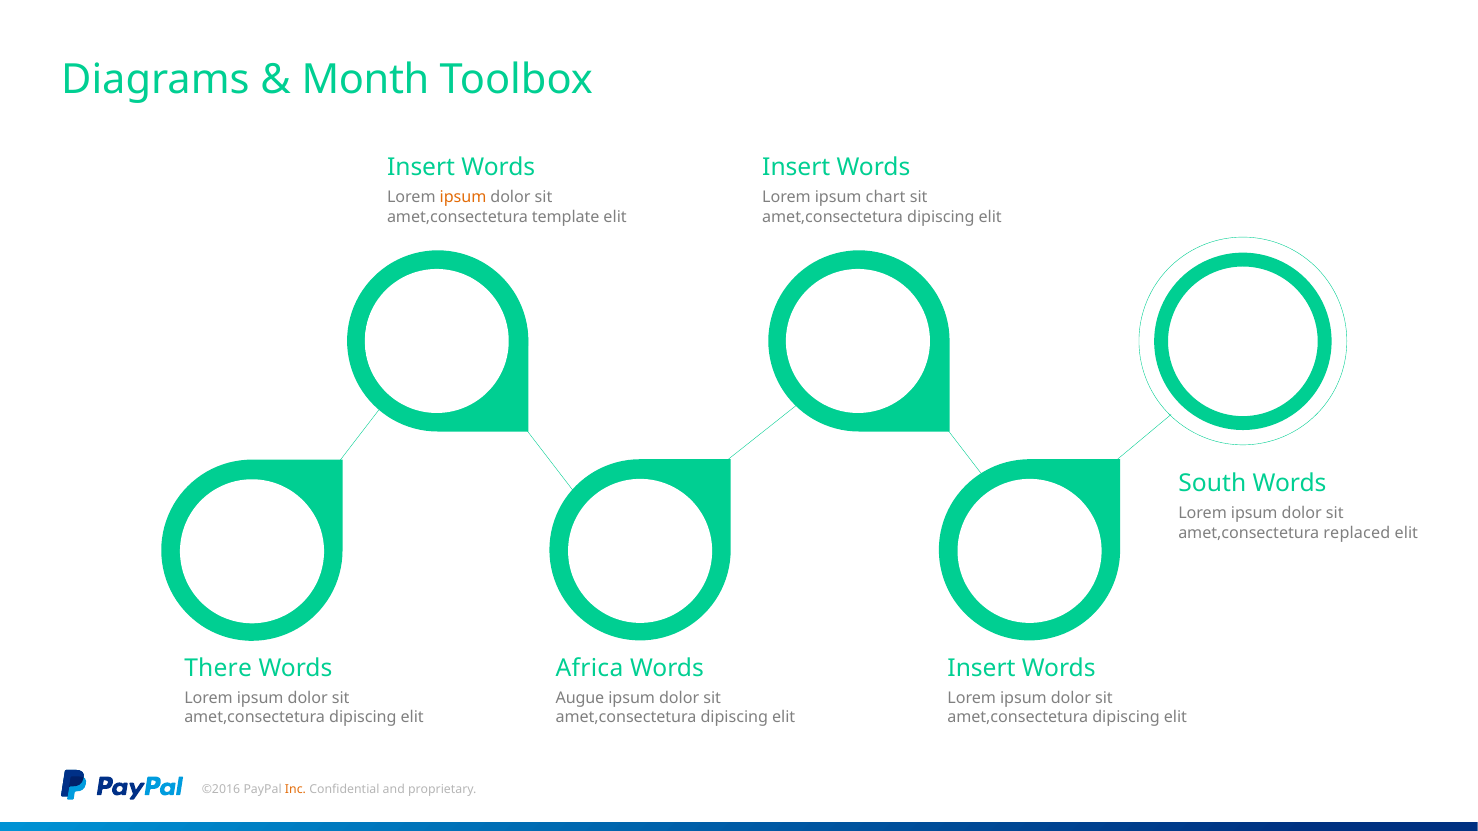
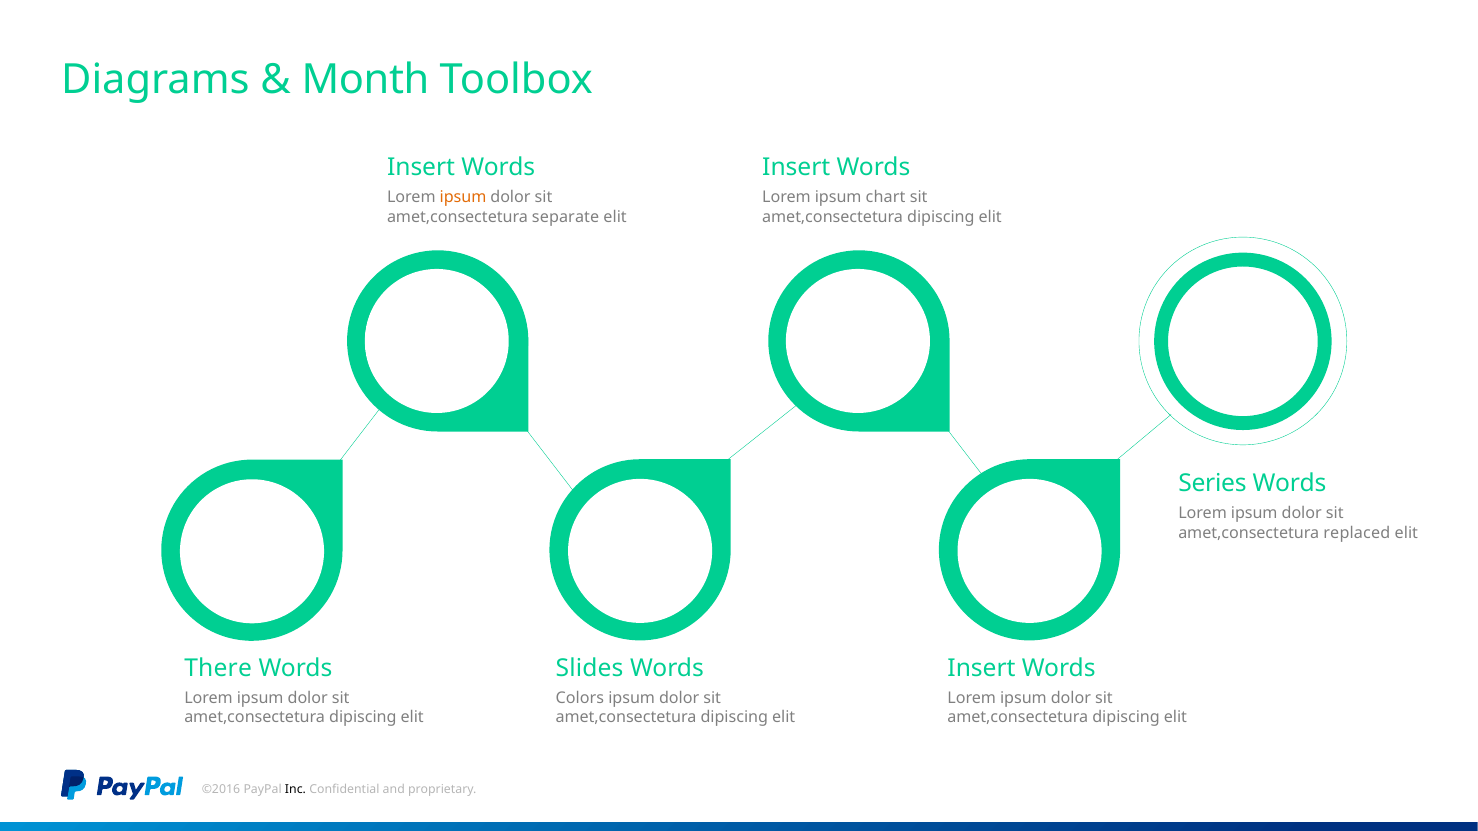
template: template -> separate
South: South -> Series
Africa: Africa -> Slides
Augue: Augue -> Colors
Inc colour: orange -> black
